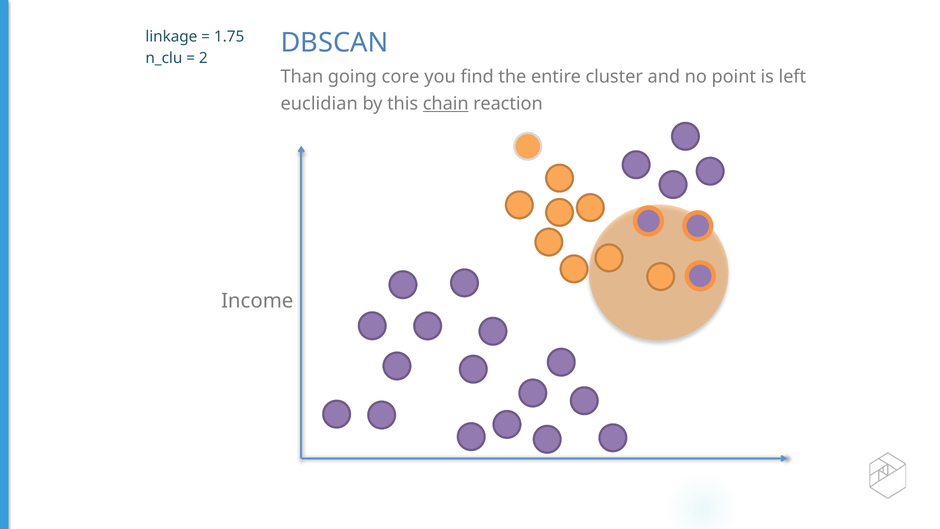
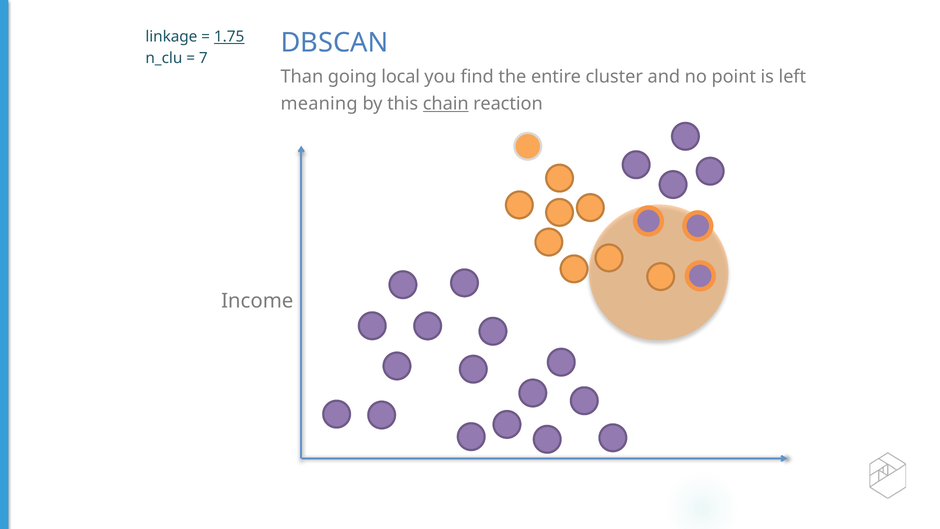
1.75 underline: none -> present
2: 2 -> 7
core: core -> local
euclidian: euclidian -> meaning
